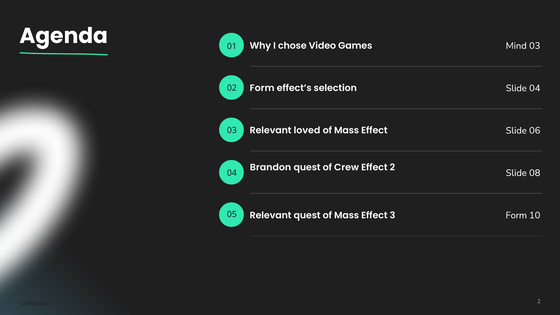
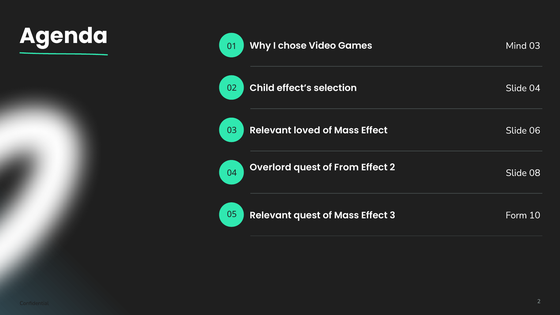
Form at (262, 88): Form -> Child
Brandon: Brandon -> Overlord
Crew: Crew -> From
